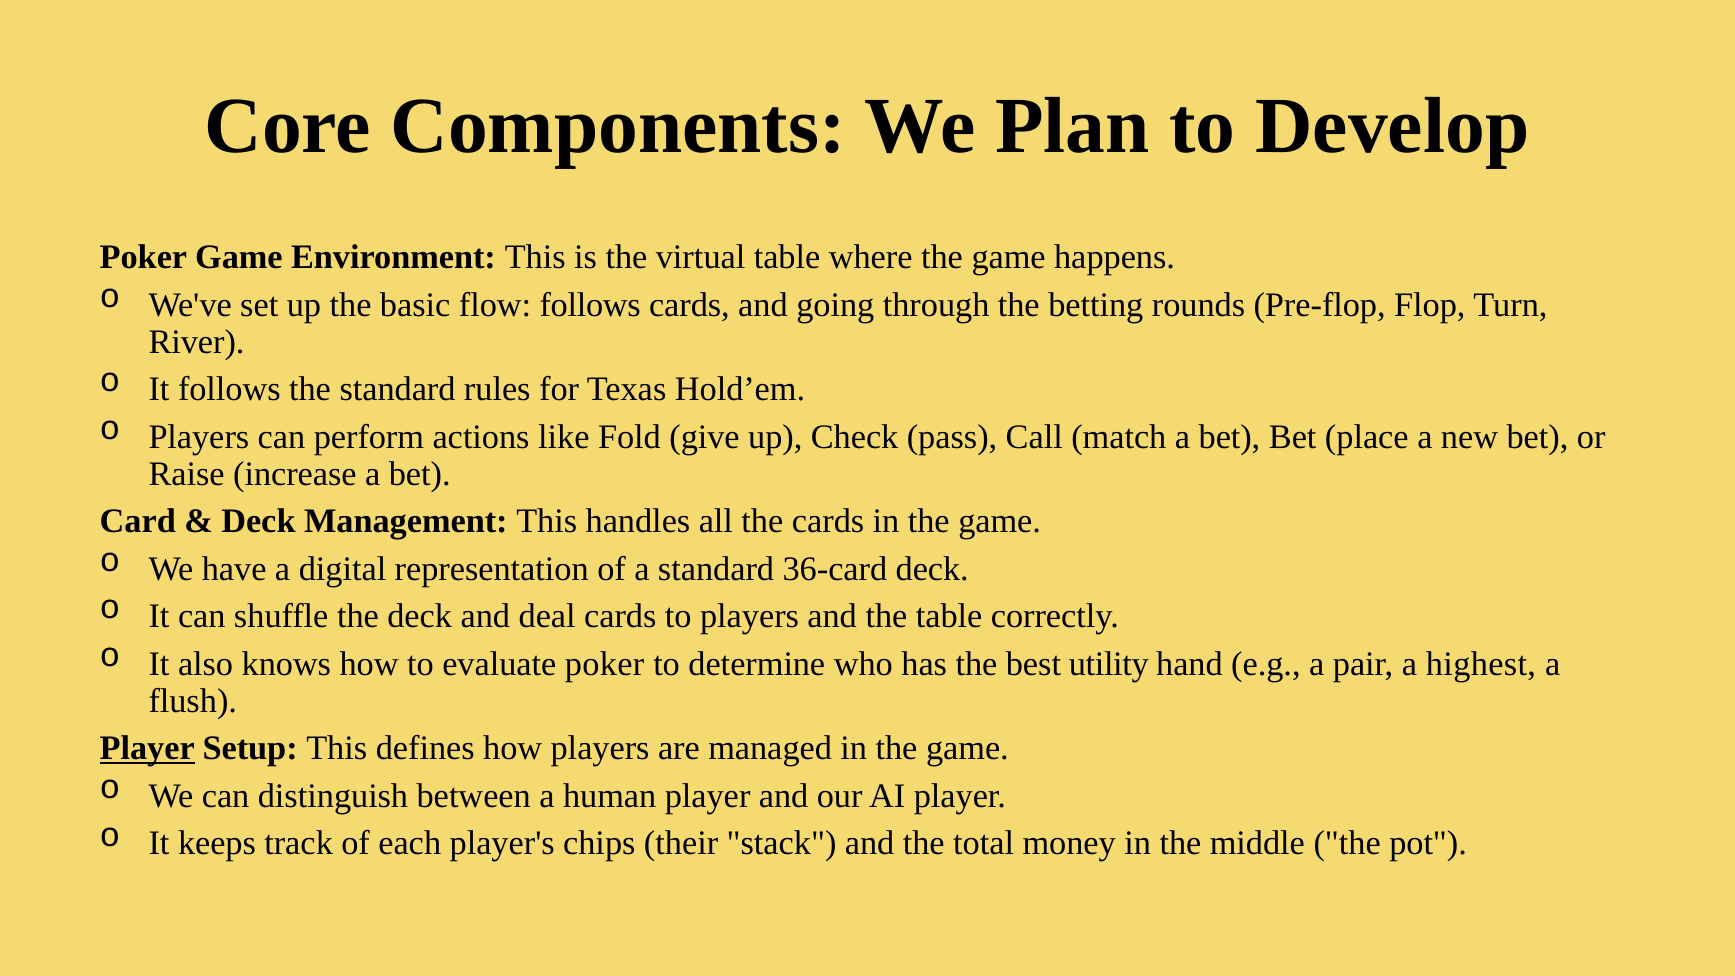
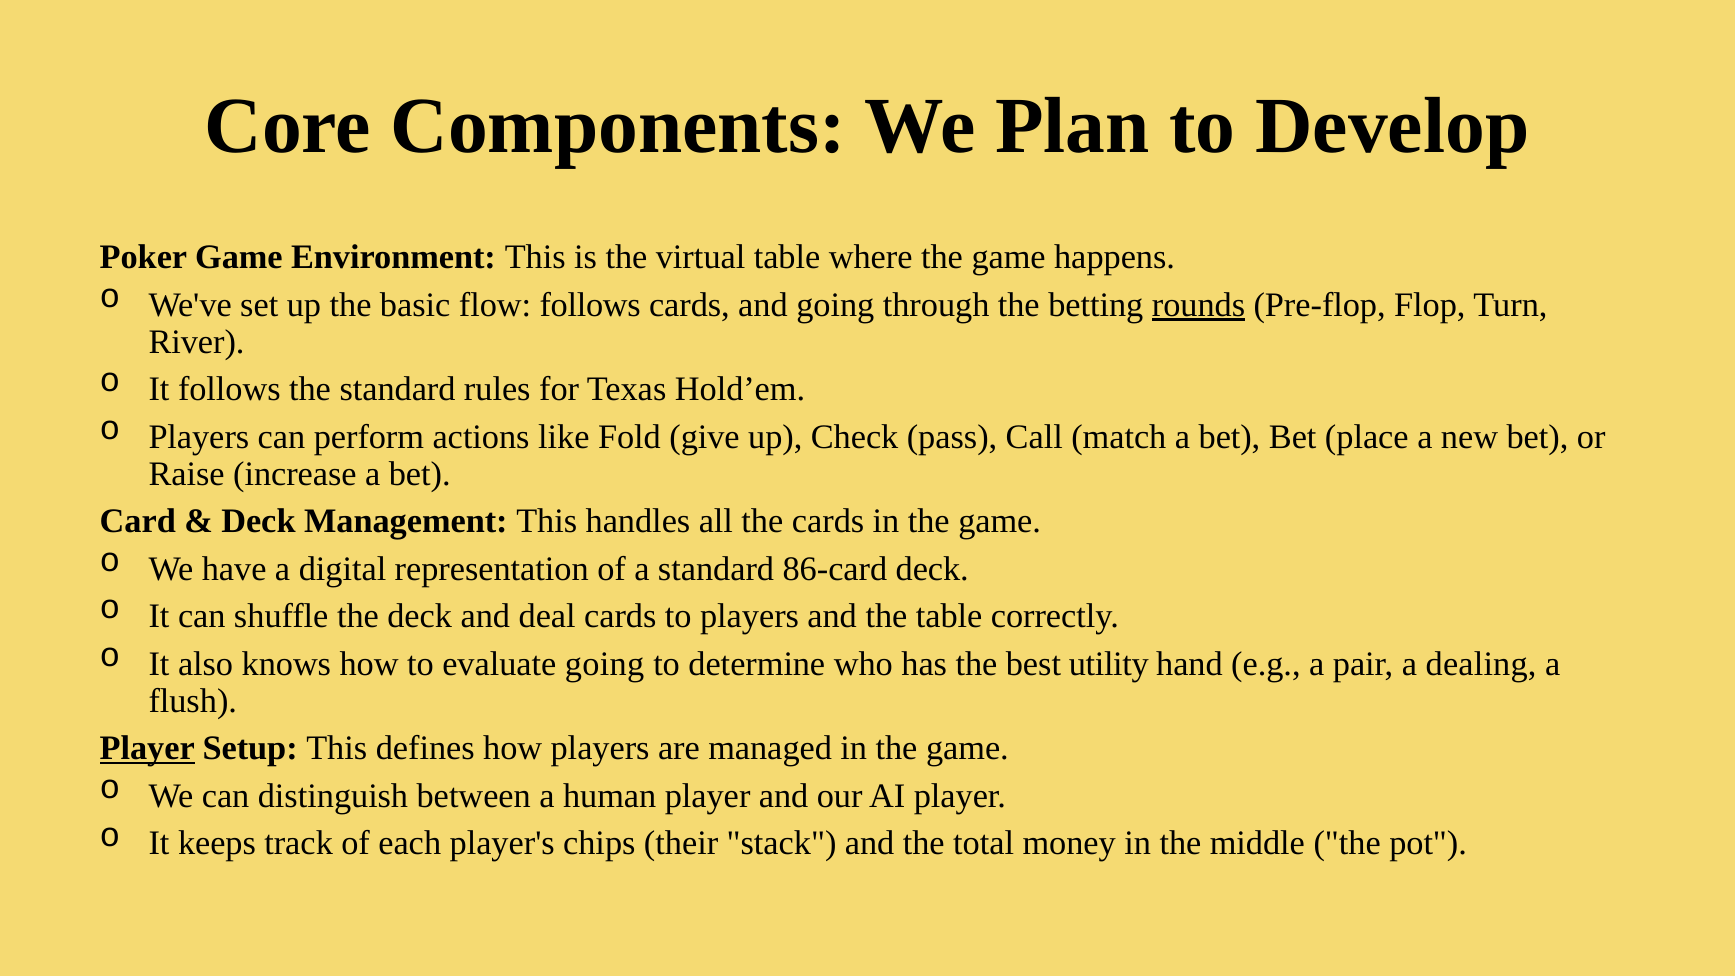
rounds underline: none -> present
36-card: 36-card -> 86-card
evaluate poker: poker -> going
highest: highest -> dealing
